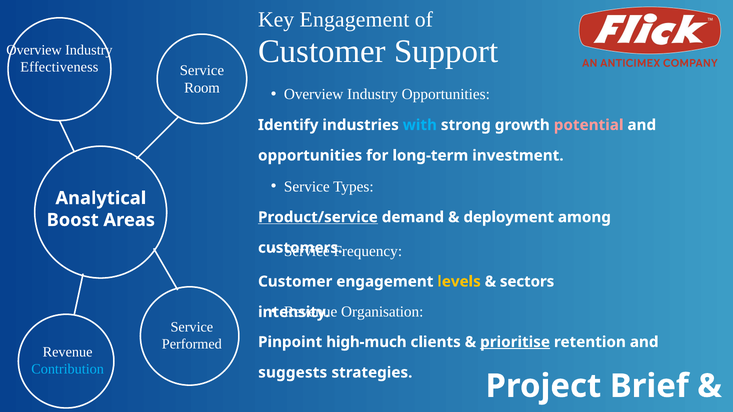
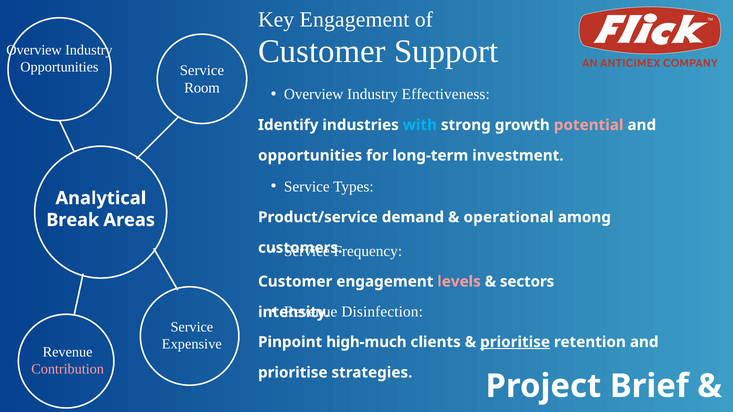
Effectiveness at (59, 67): Effectiveness -> Opportunities
Industry Opportunities: Opportunities -> Effectiveness
Product/service underline: present -> none
deployment: deployment -> operational
Boost: Boost -> Break
levels colour: yellow -> pink
Organisation: Organisation -> Disinfection
Performed: Performed -> Expensive
Contribution colour: light blue -> pink
suggests at (293, 373): suggests -> prioritise
